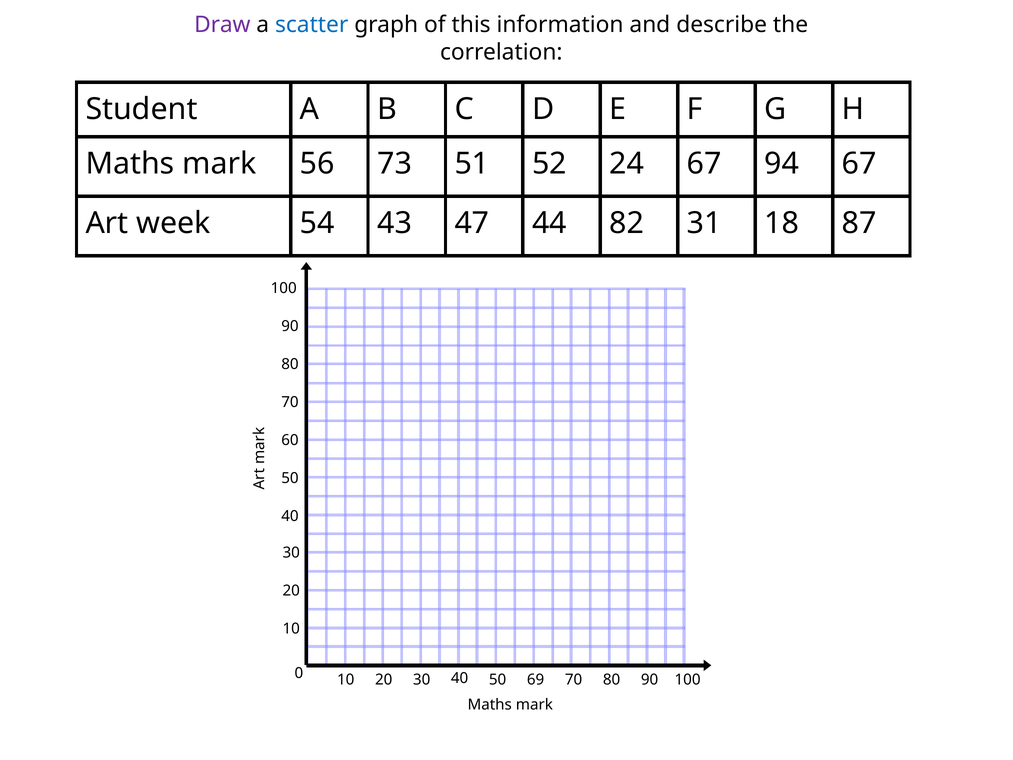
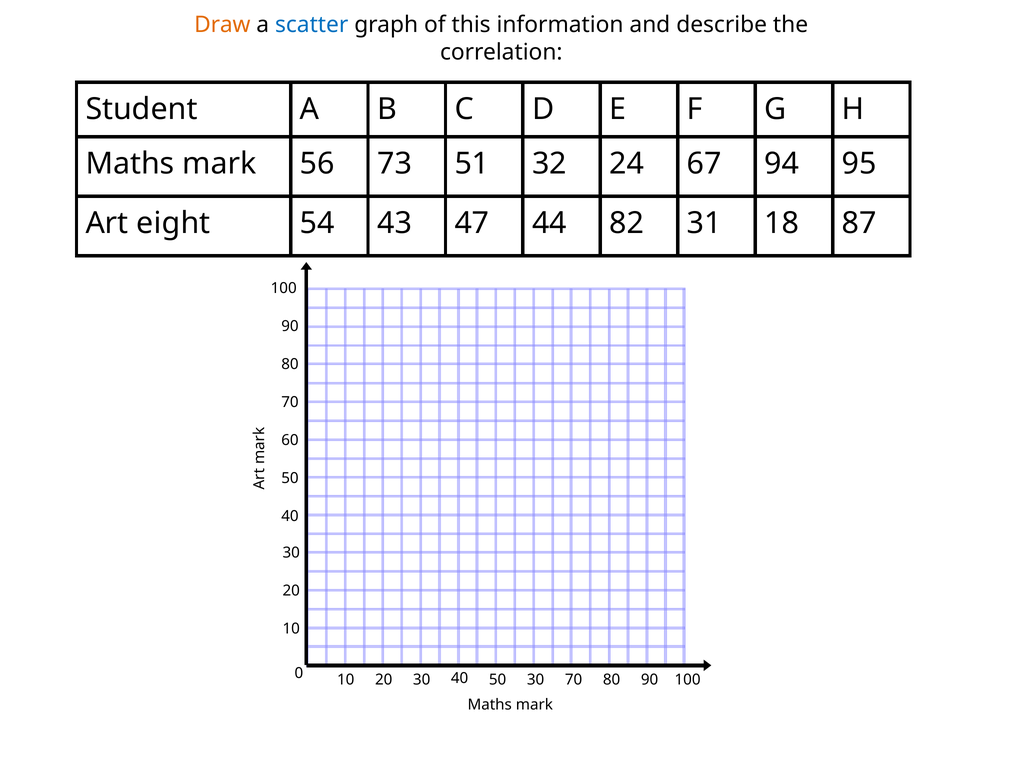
Draw colour: purple -> orange
52: 52 -> 32
94 67: 67 -> 95
week: week -> eight
10 69: 69 -> 30
